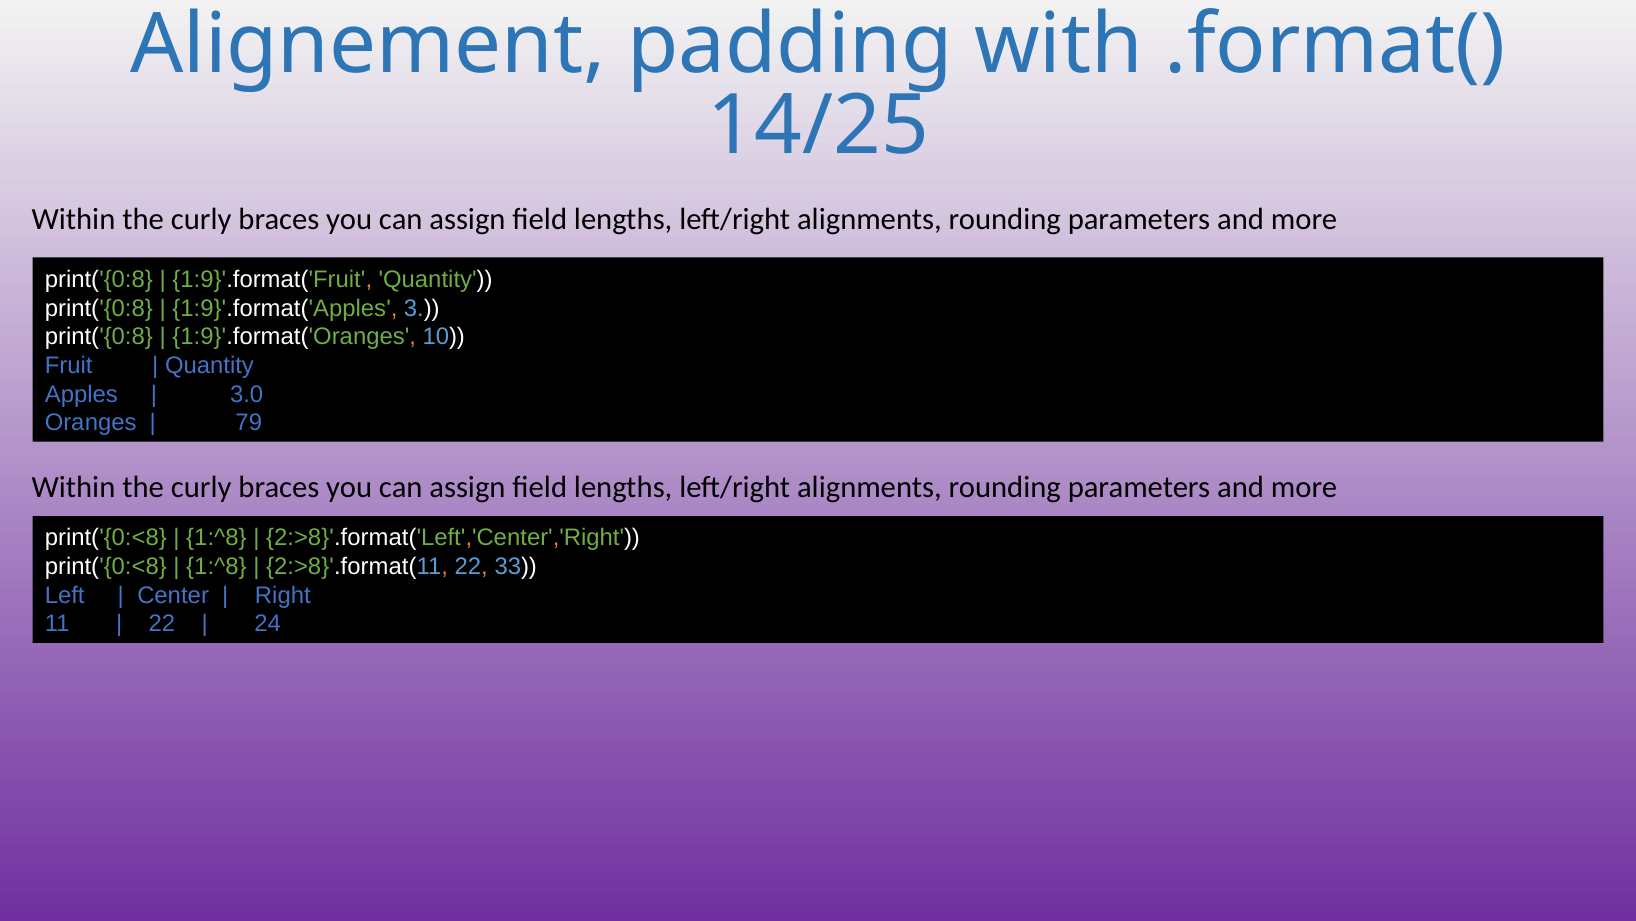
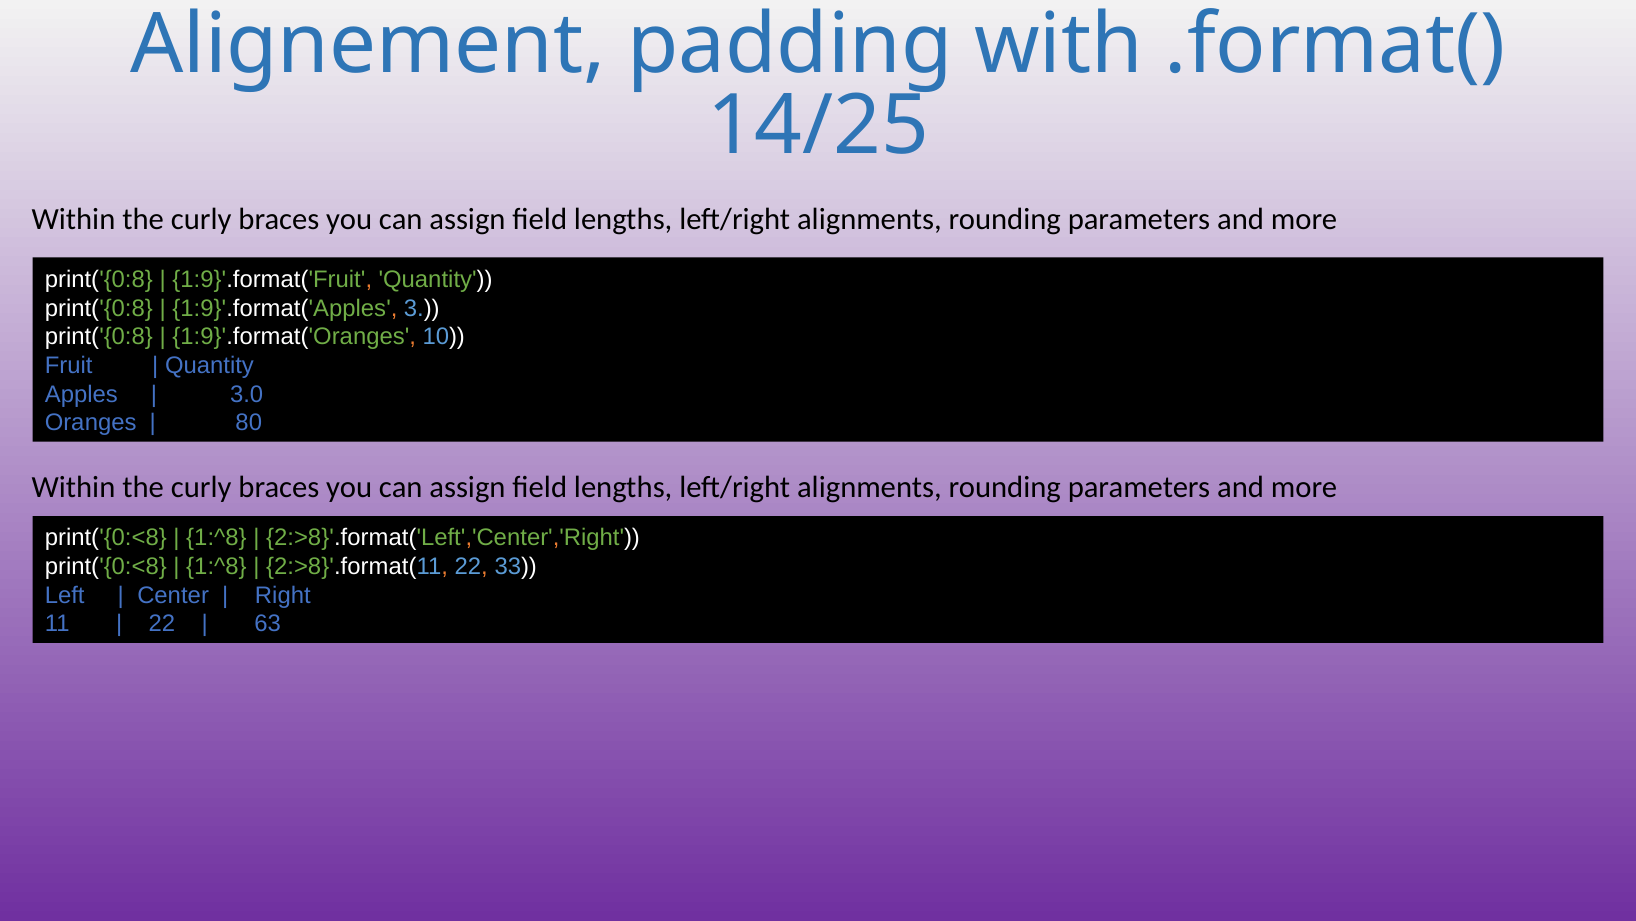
79: 79 -> 80
24: 24 -> 63
